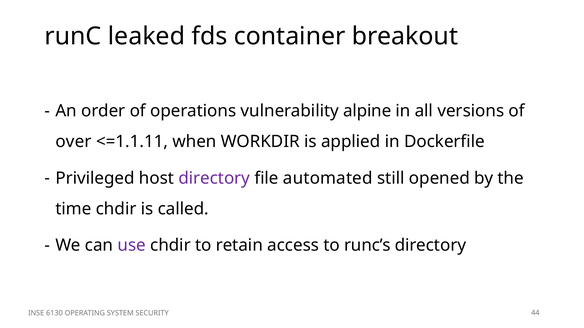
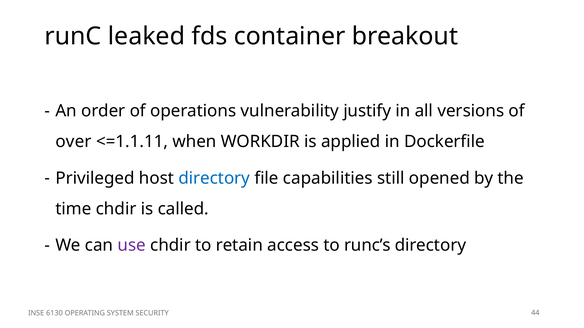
alpine: alpine -> justify
directory at (214, 178) colour: purple -> blue
automated: automated -> capabilities
